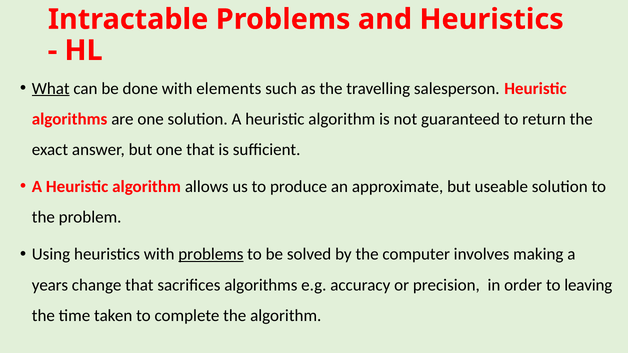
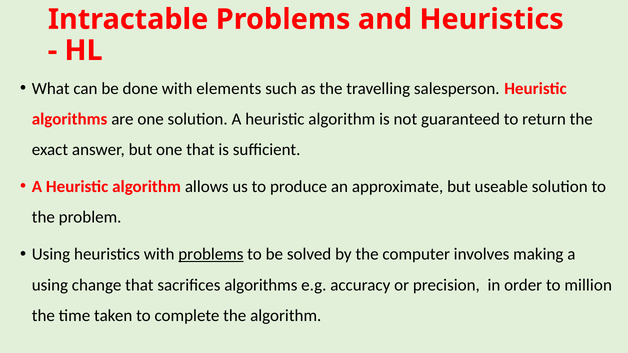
What underline: present -> none
years at (50, 285): years -> using
leaving: leaving -> million
